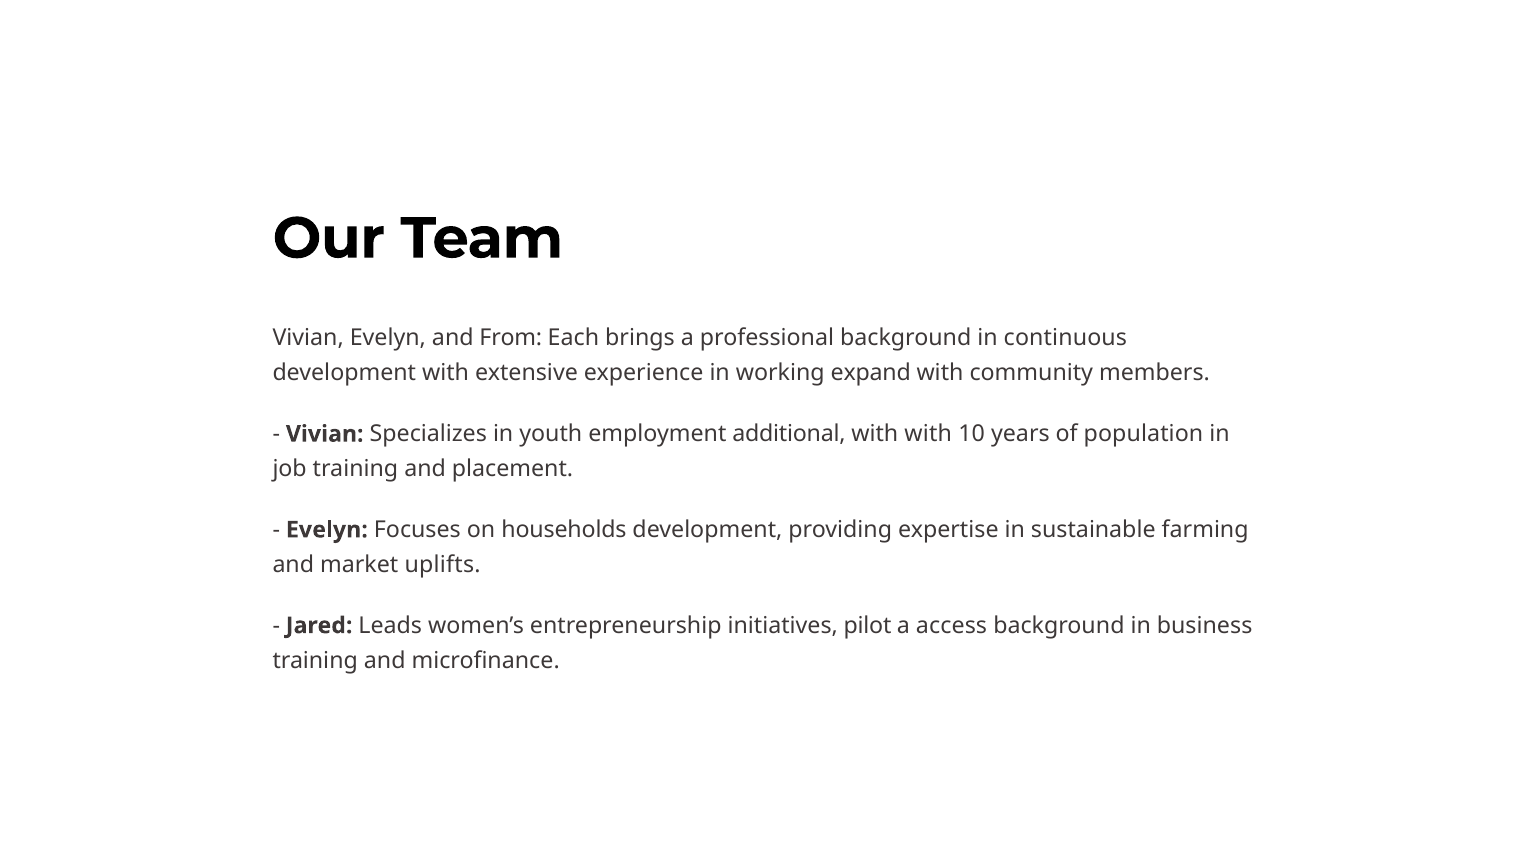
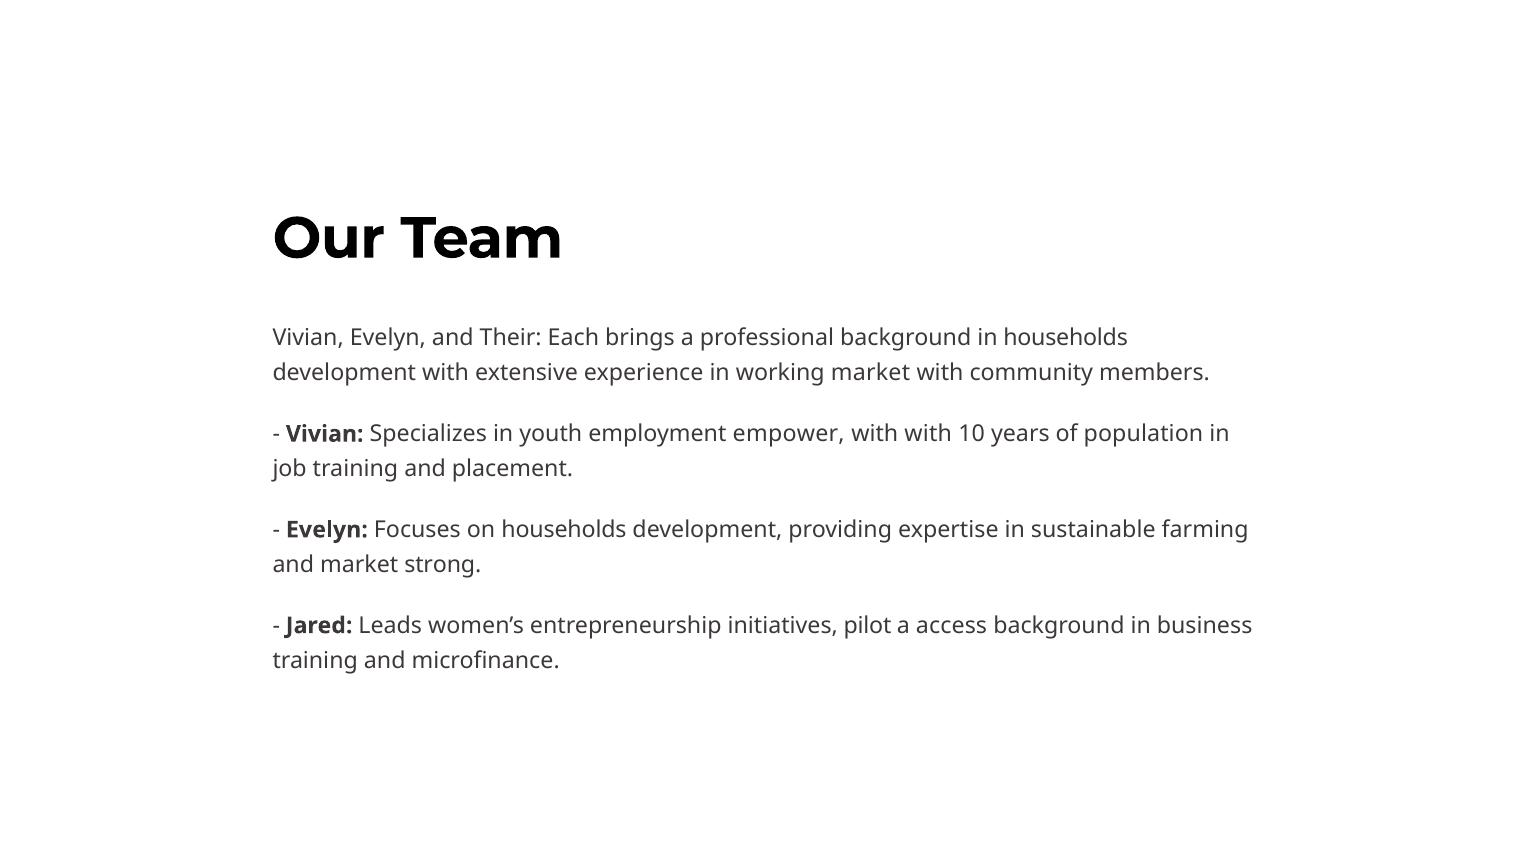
From: From -> Their
in continuous: continuous -> households
working expand: expand -> market
additional: additional -> empower
uplifts: uplifts -> strong
